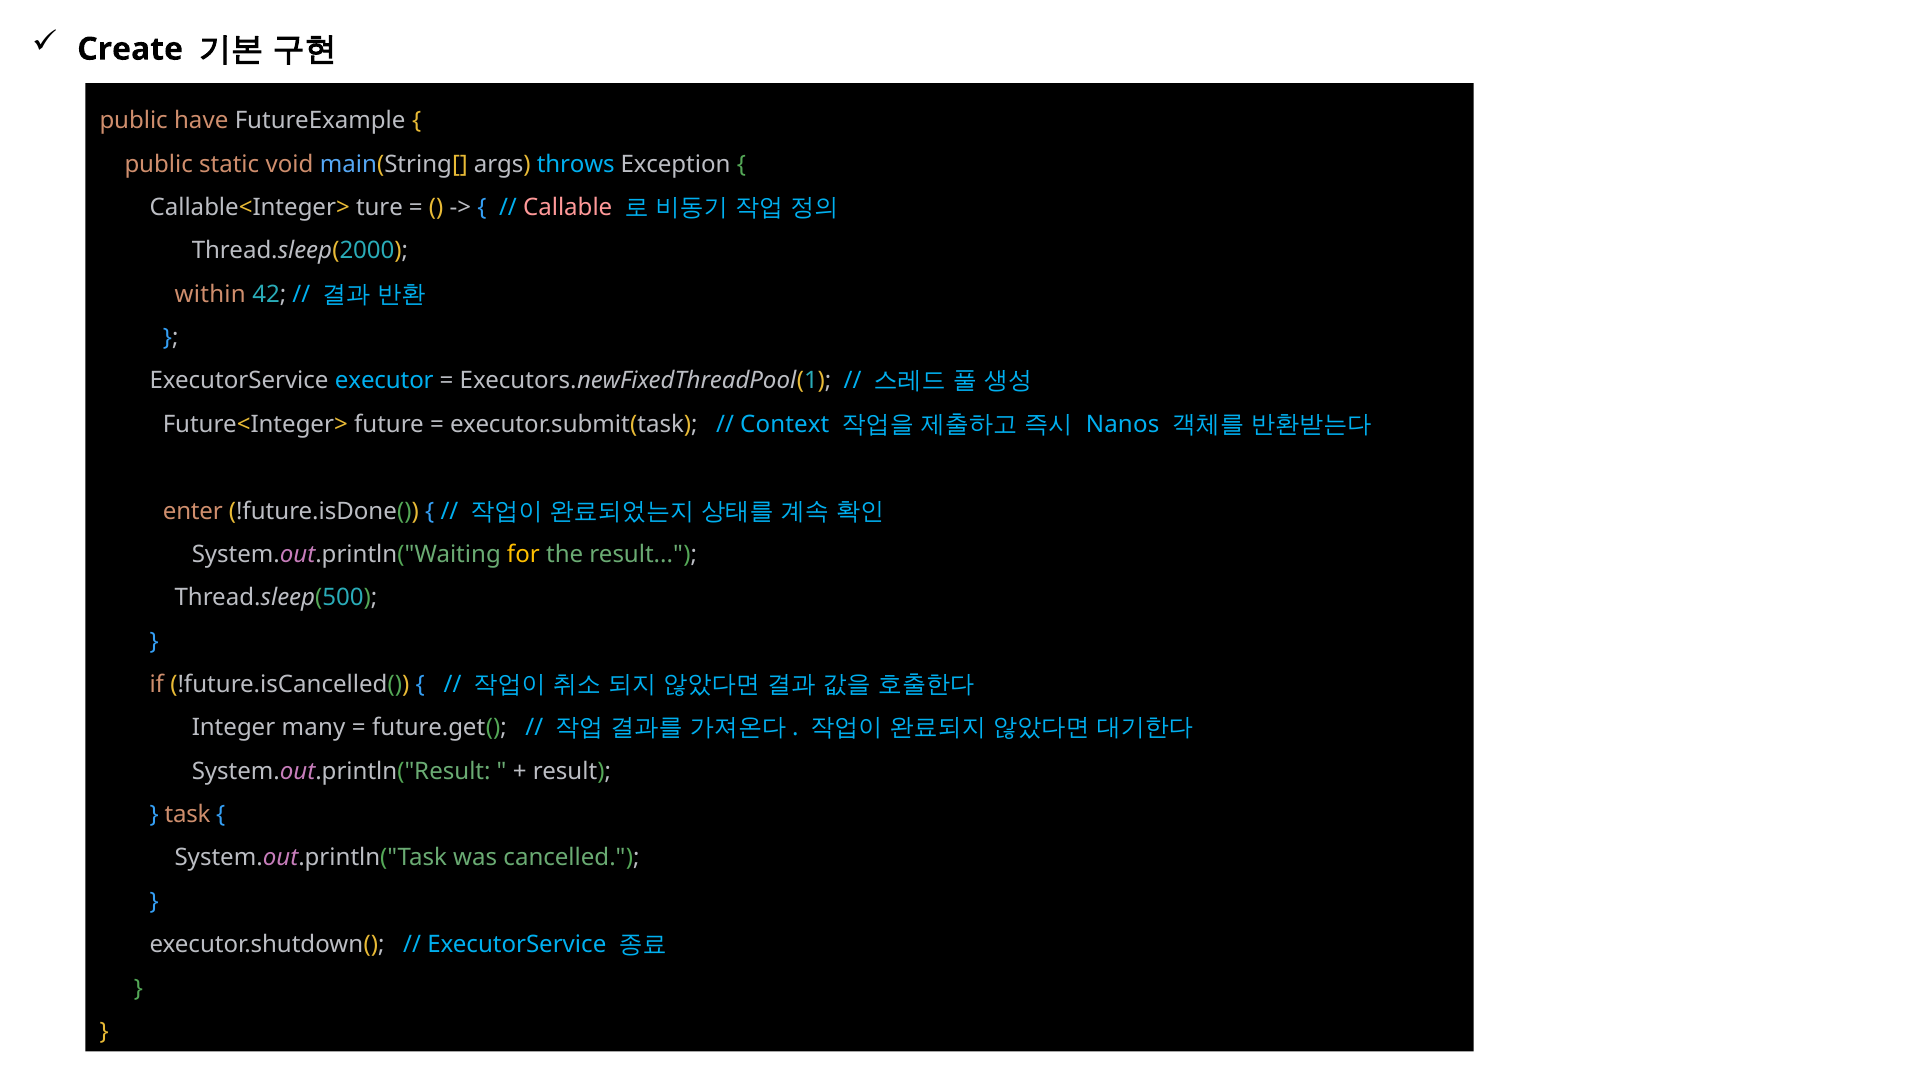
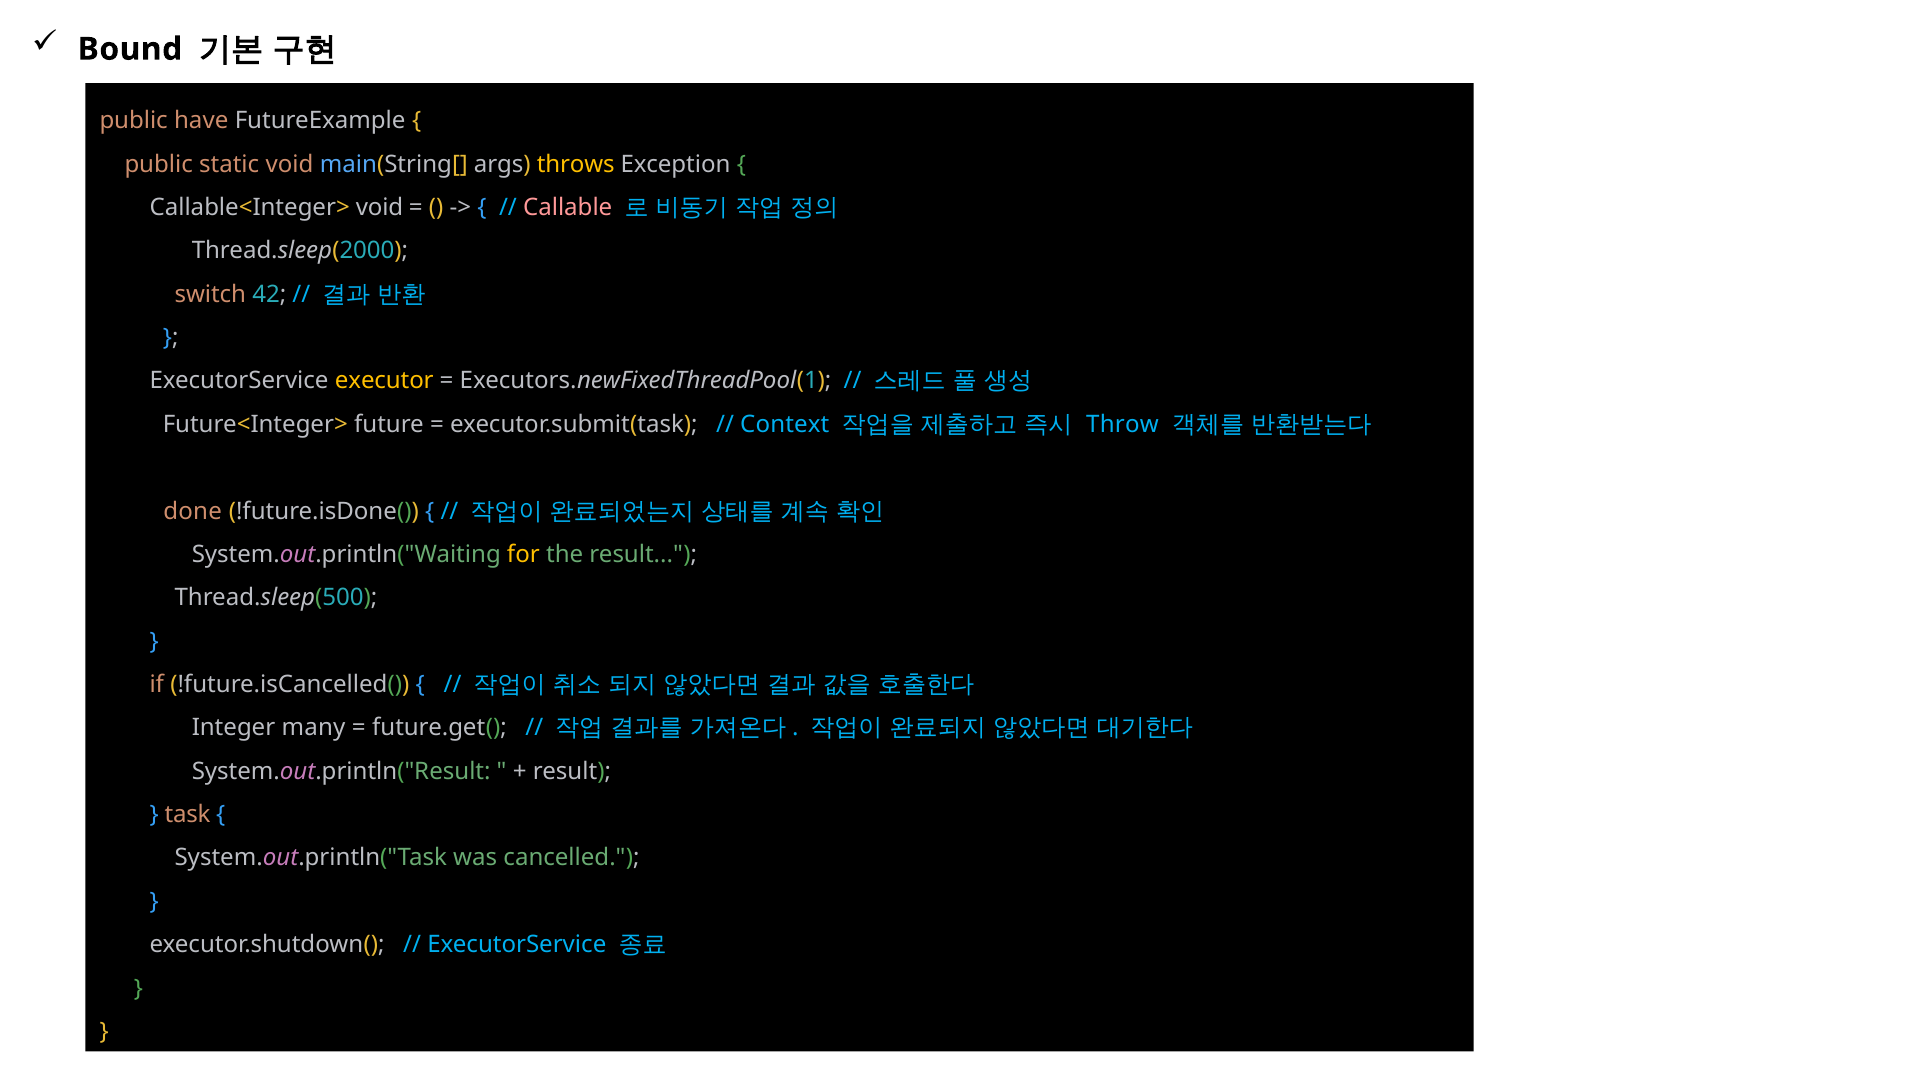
Create: Create -> Bound
throws colour: light blue -> yellow
Callable<Integer> ture: ture -> void
within: within -> switch
executor colour: light blue -> yellow
Nanos: Nanos -> Throw
enter: enter -> done
